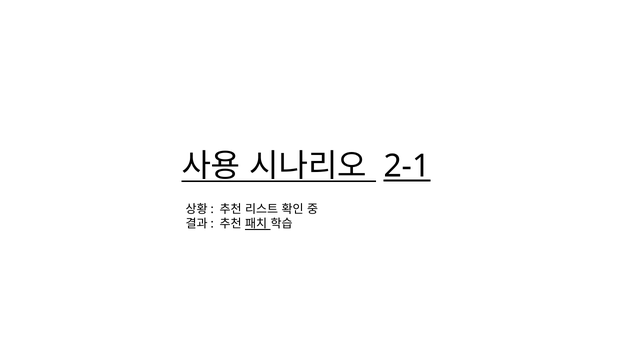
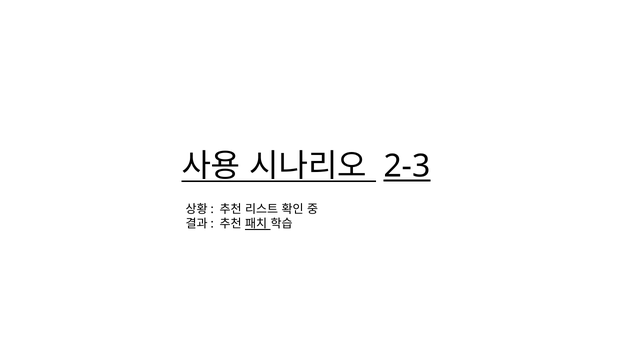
2-1: 2-1 -> 2-3
